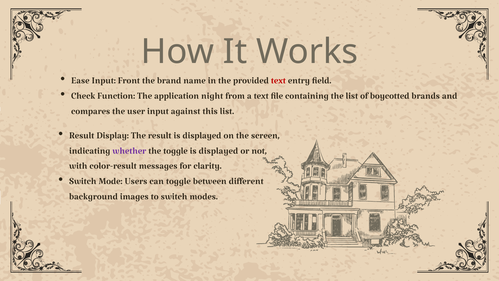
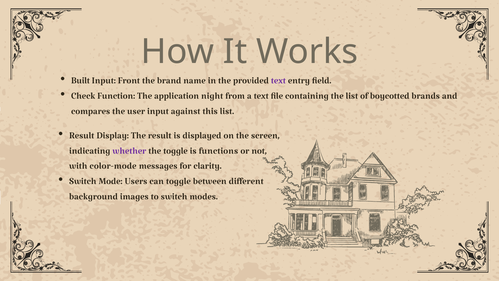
Ease: Ease -> Built
text at (278, 79) colour: red -> purple
displayed at (218, 149): displayed -> functions
color-result: color-result -> color-mode
